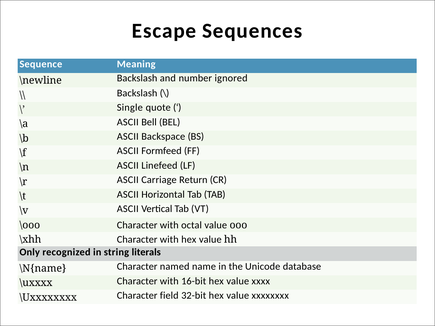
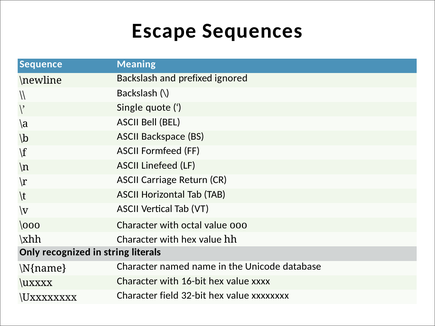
number: number -> prefixed
